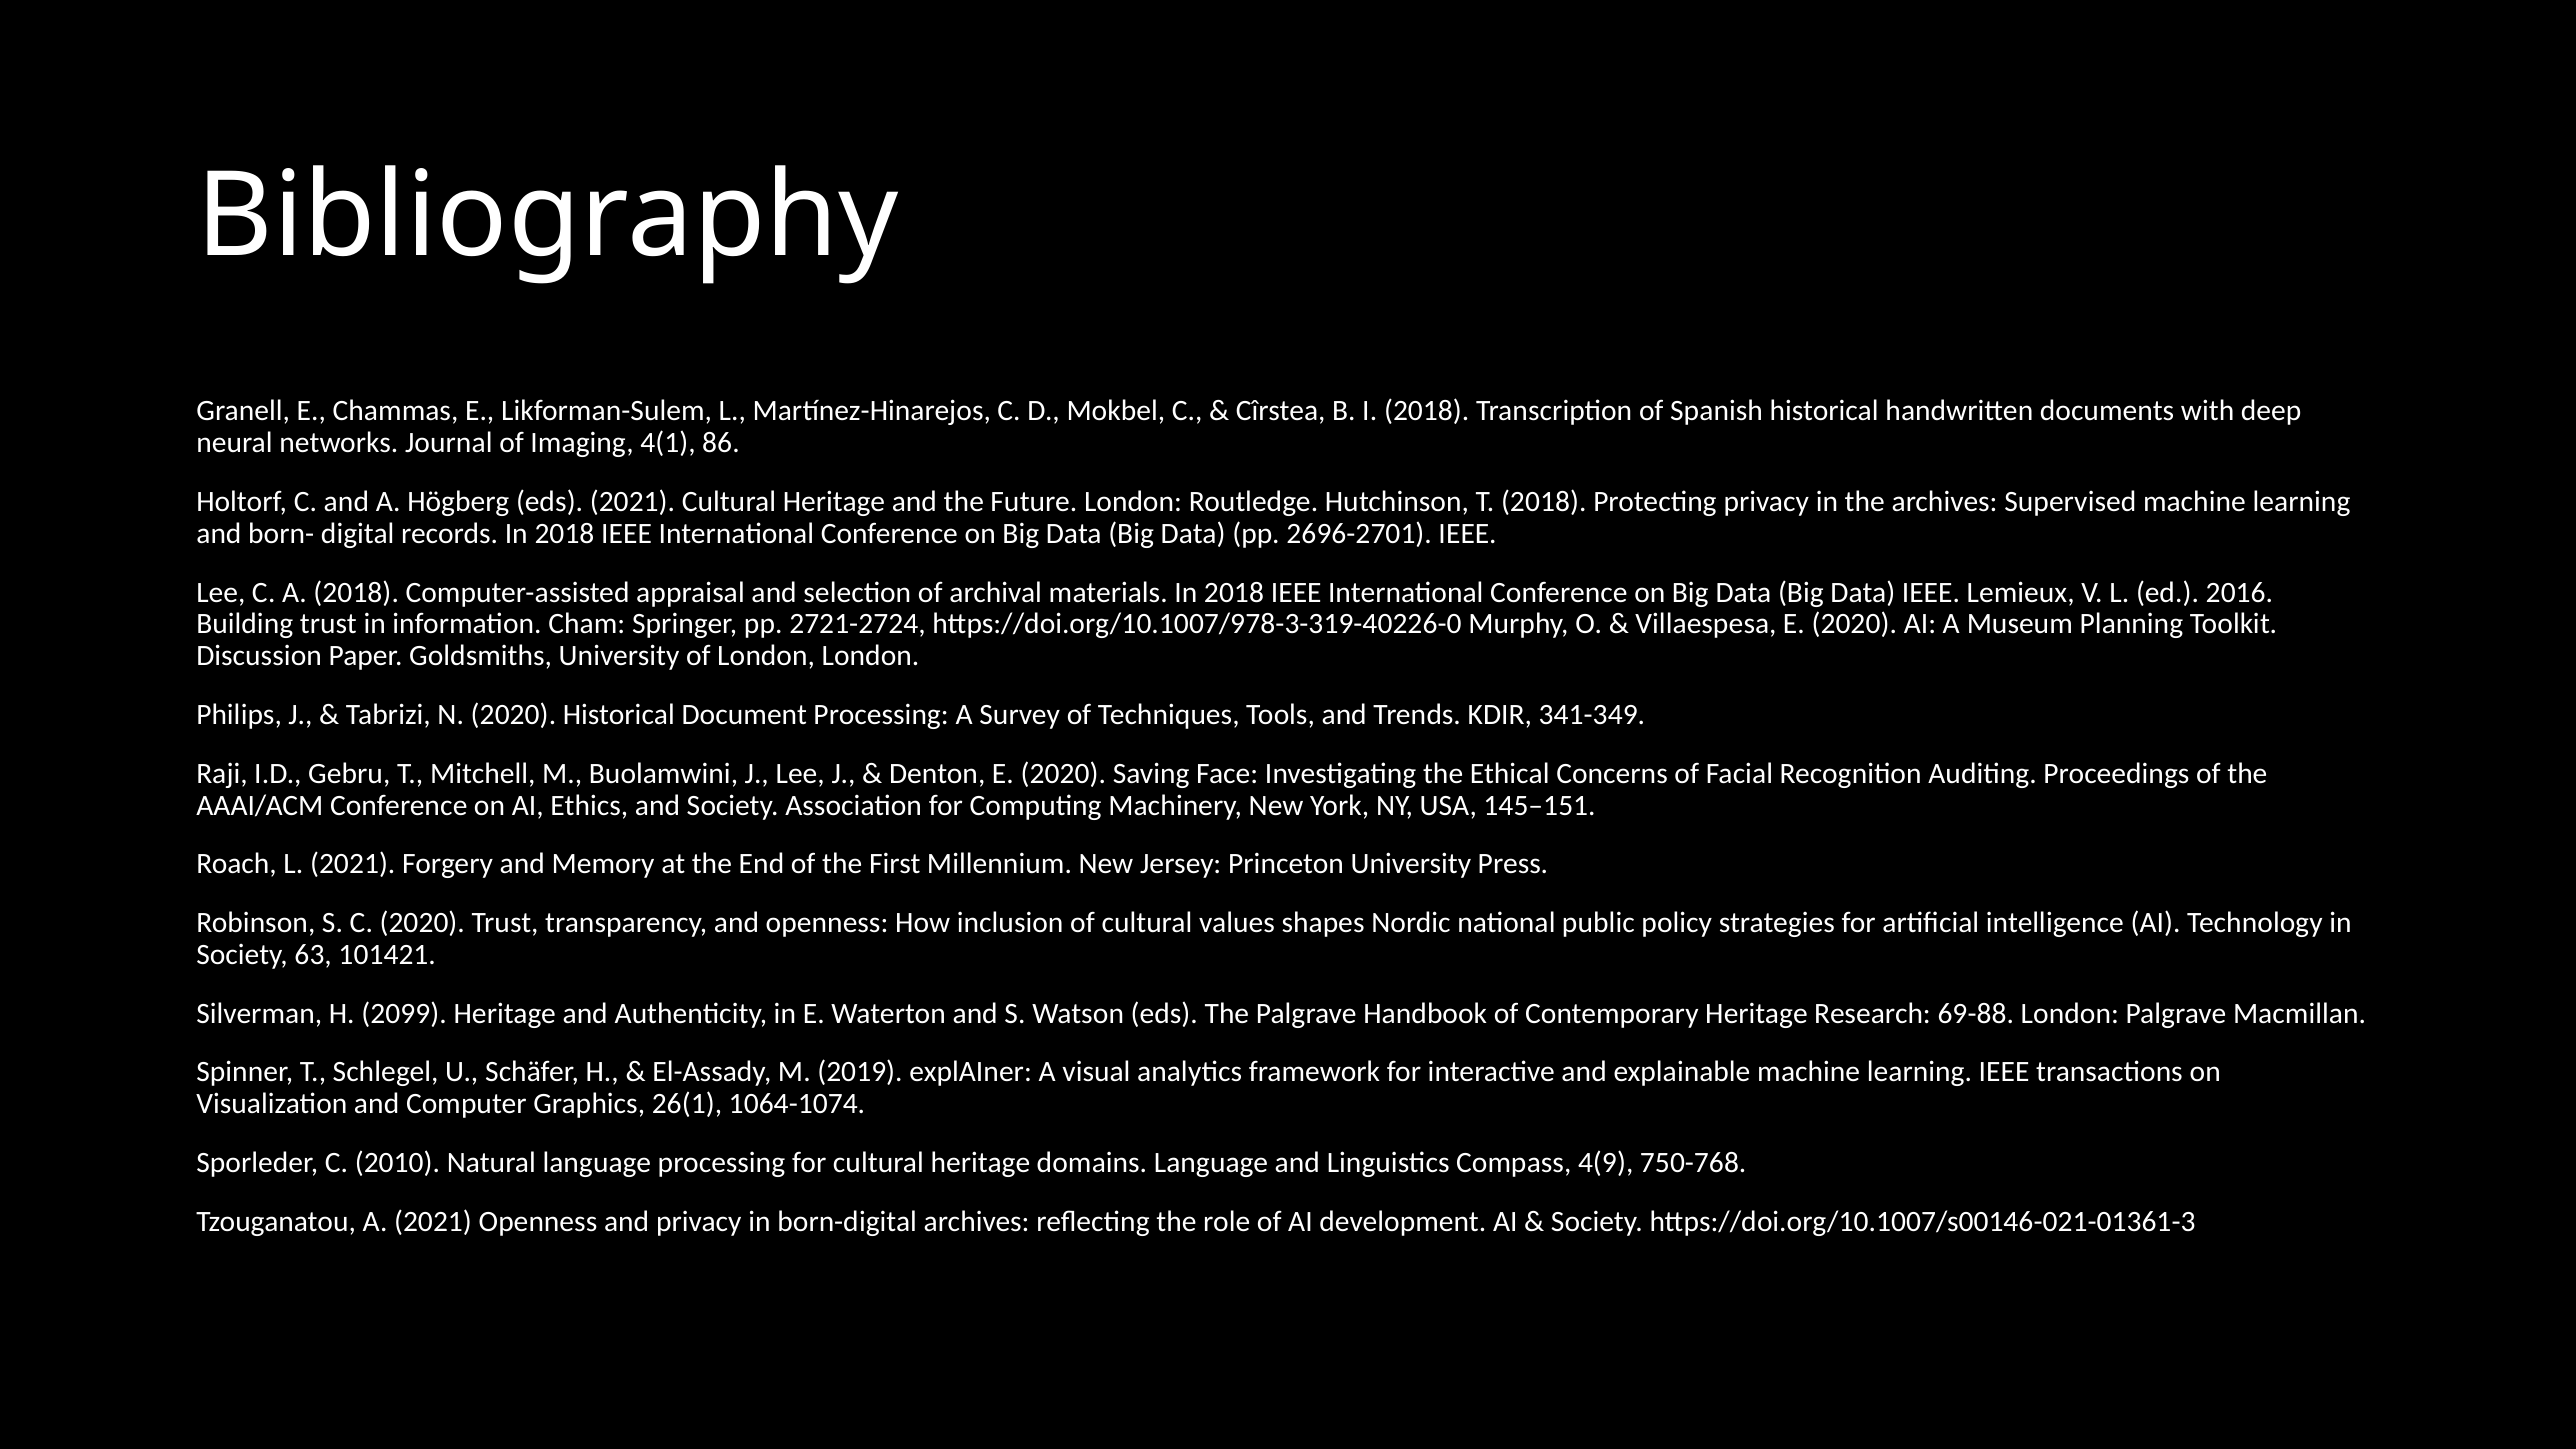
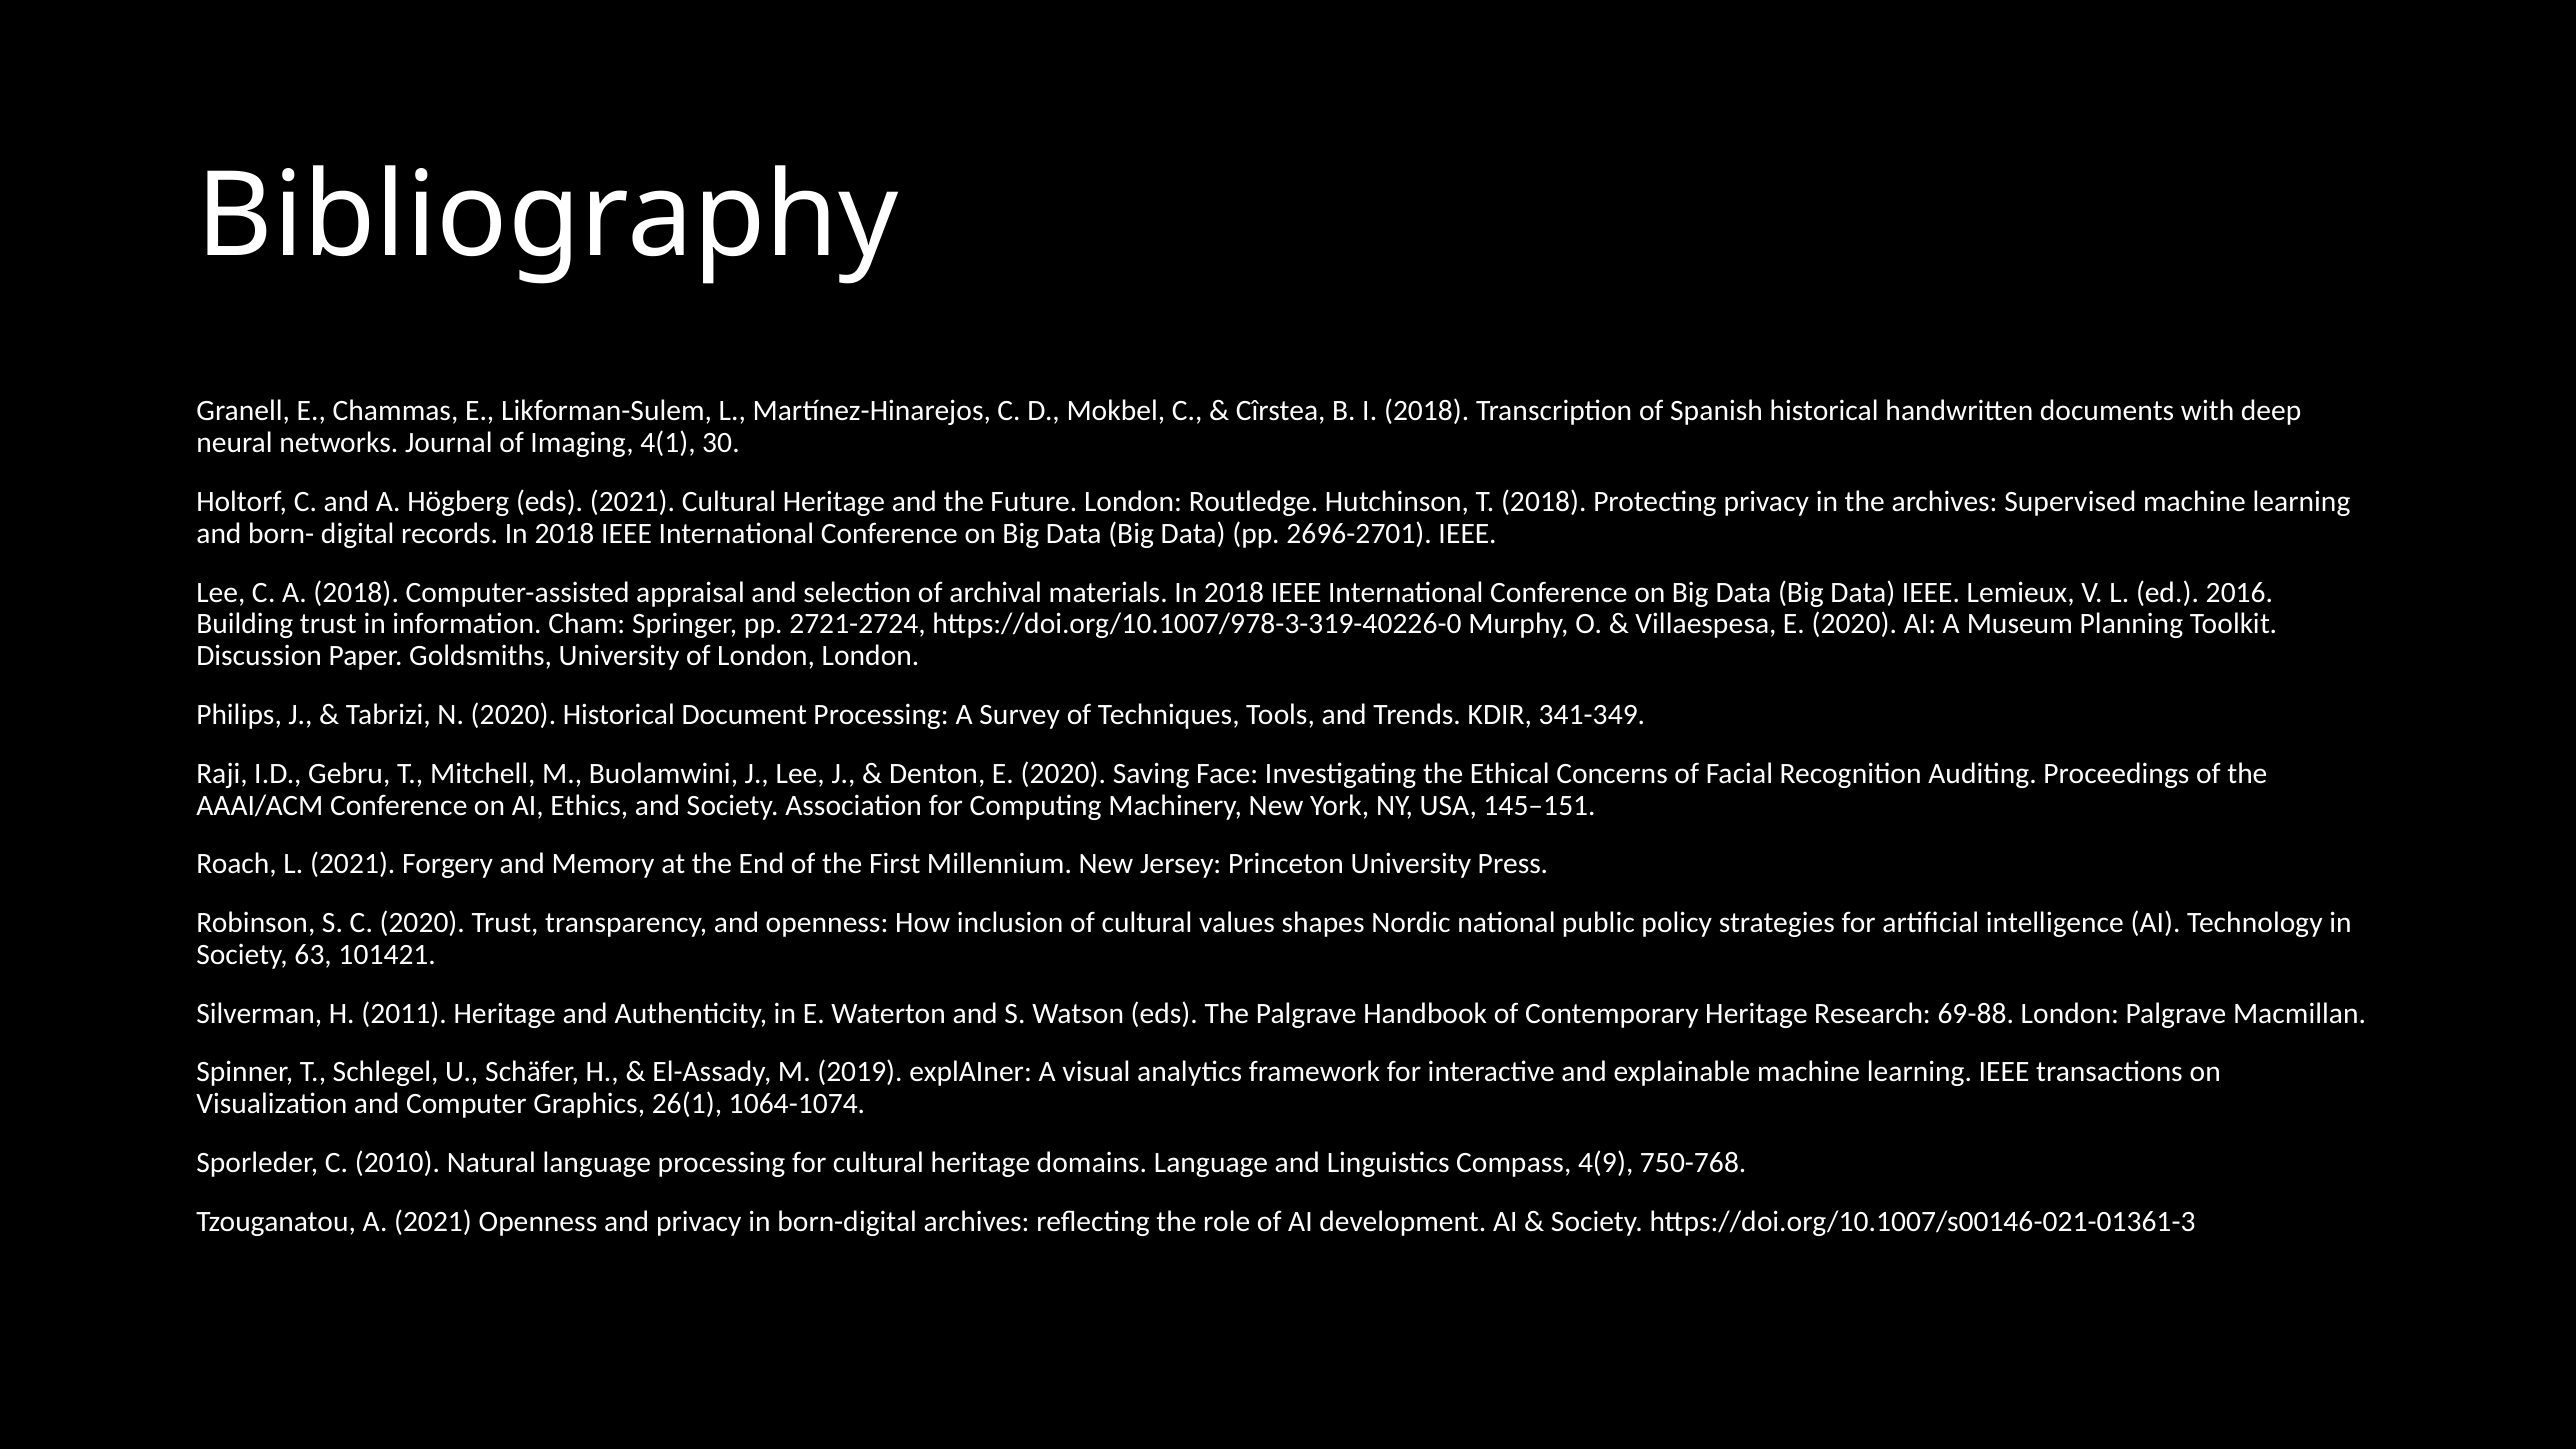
86: 86 -> 30
2099: 2099 -> 2011
